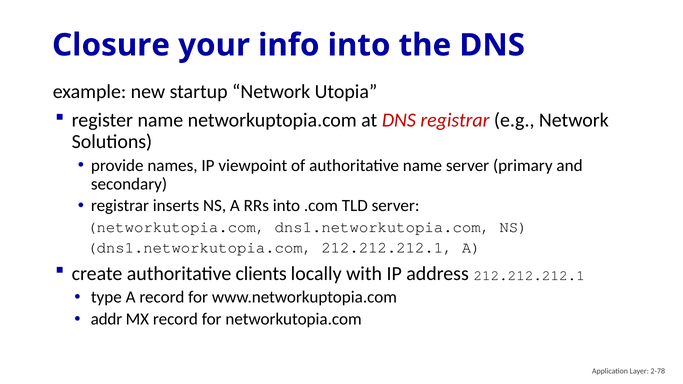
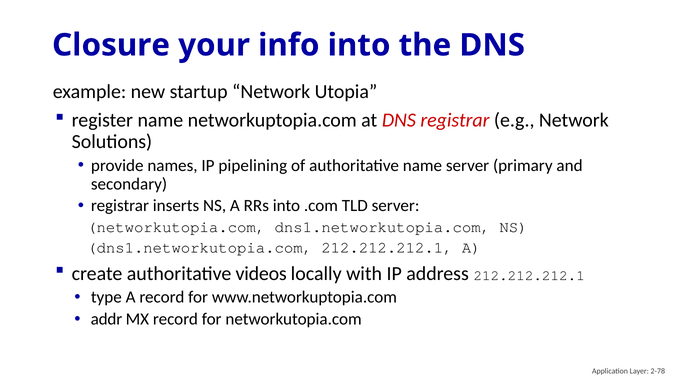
viewpoint: viewpoint -> pipelining
clients: clients -> videos
